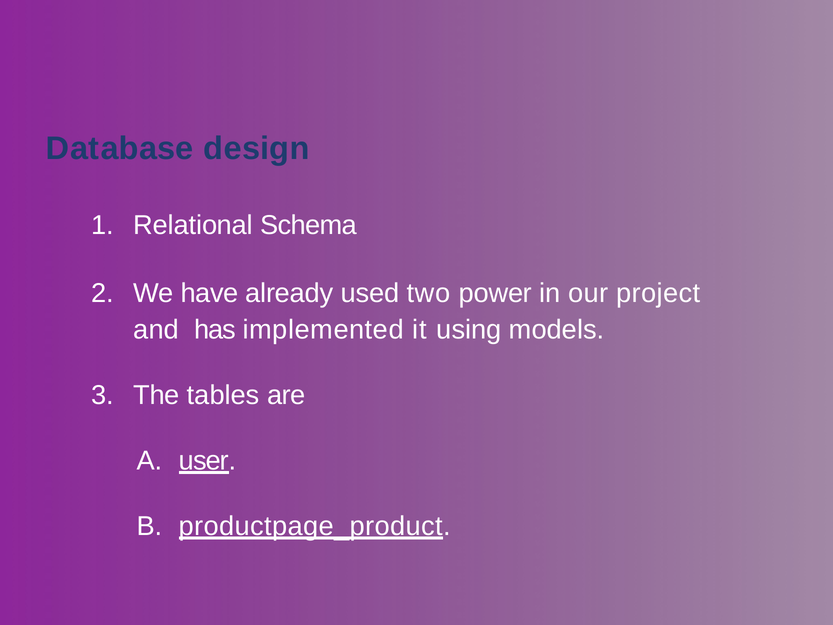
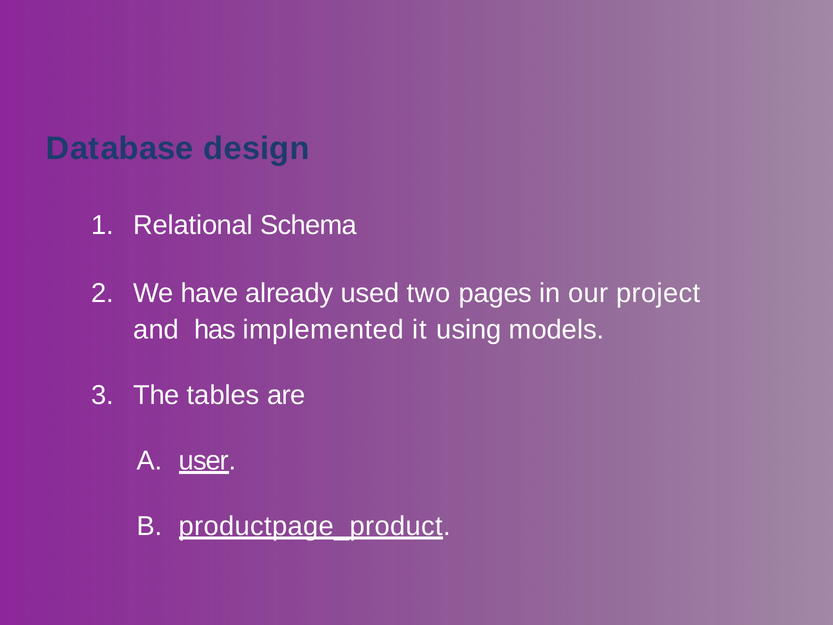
power: power -> pages
